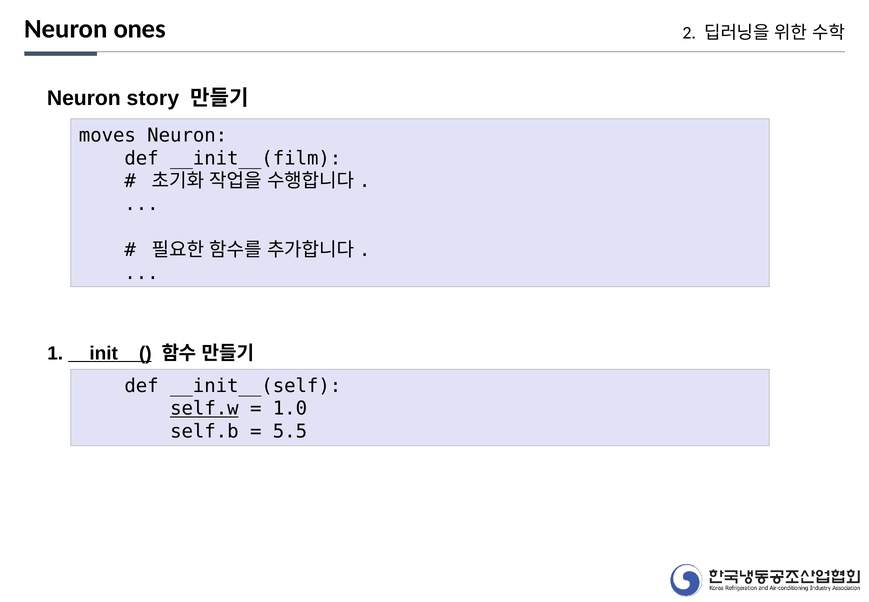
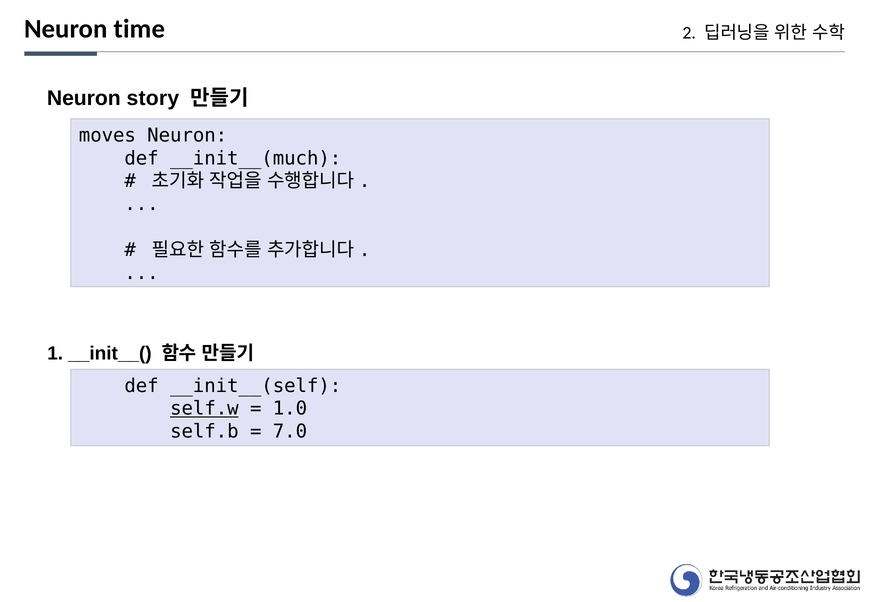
ones: ones -> time
__init__(film: __init__(film -> __init__(much
__init__( underline: present -> none
5.5: 5.5 -> 7.0
